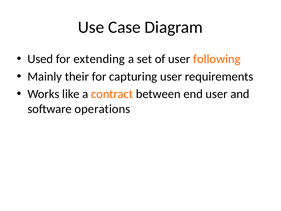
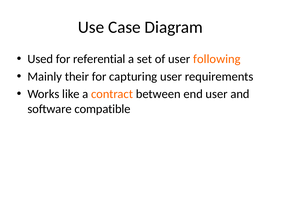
extending: extending -> referential
operations: operations -> compatible
